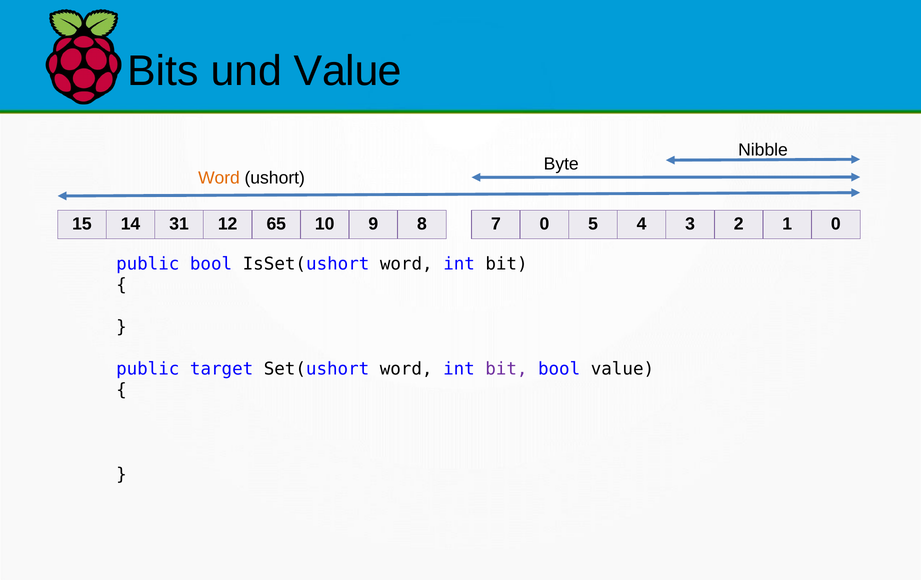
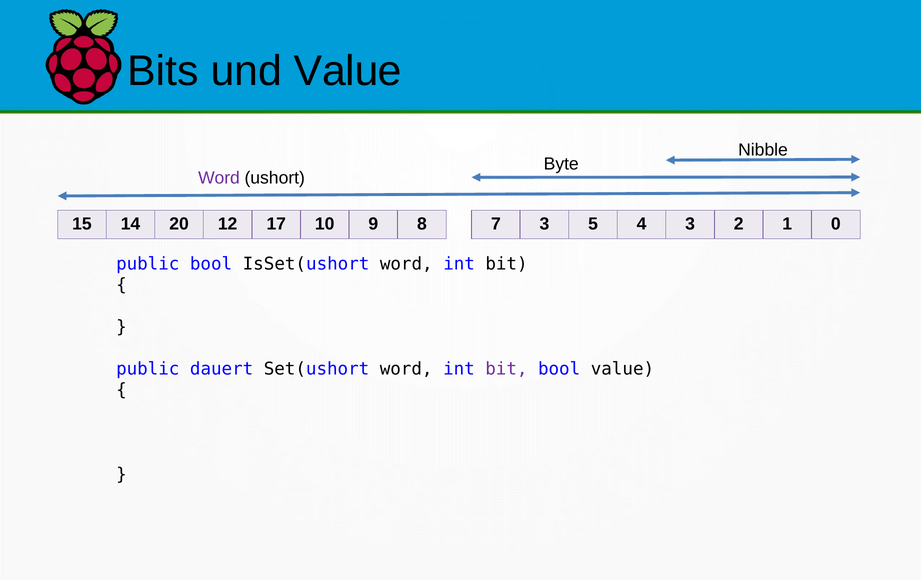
Word at (219, 178) colour: orange -> purple
31: 31 -> 20
65: 65 -> 17
7 0: 0 -> 3
target: target -> dauert
